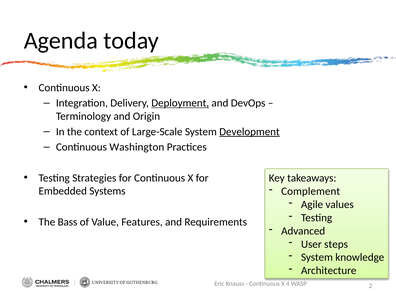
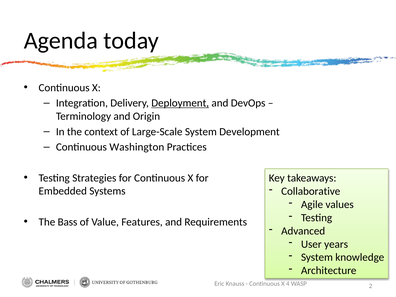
Development underline: present -> none
Complement: Complement -> Collaborative
steps: steps -> years
